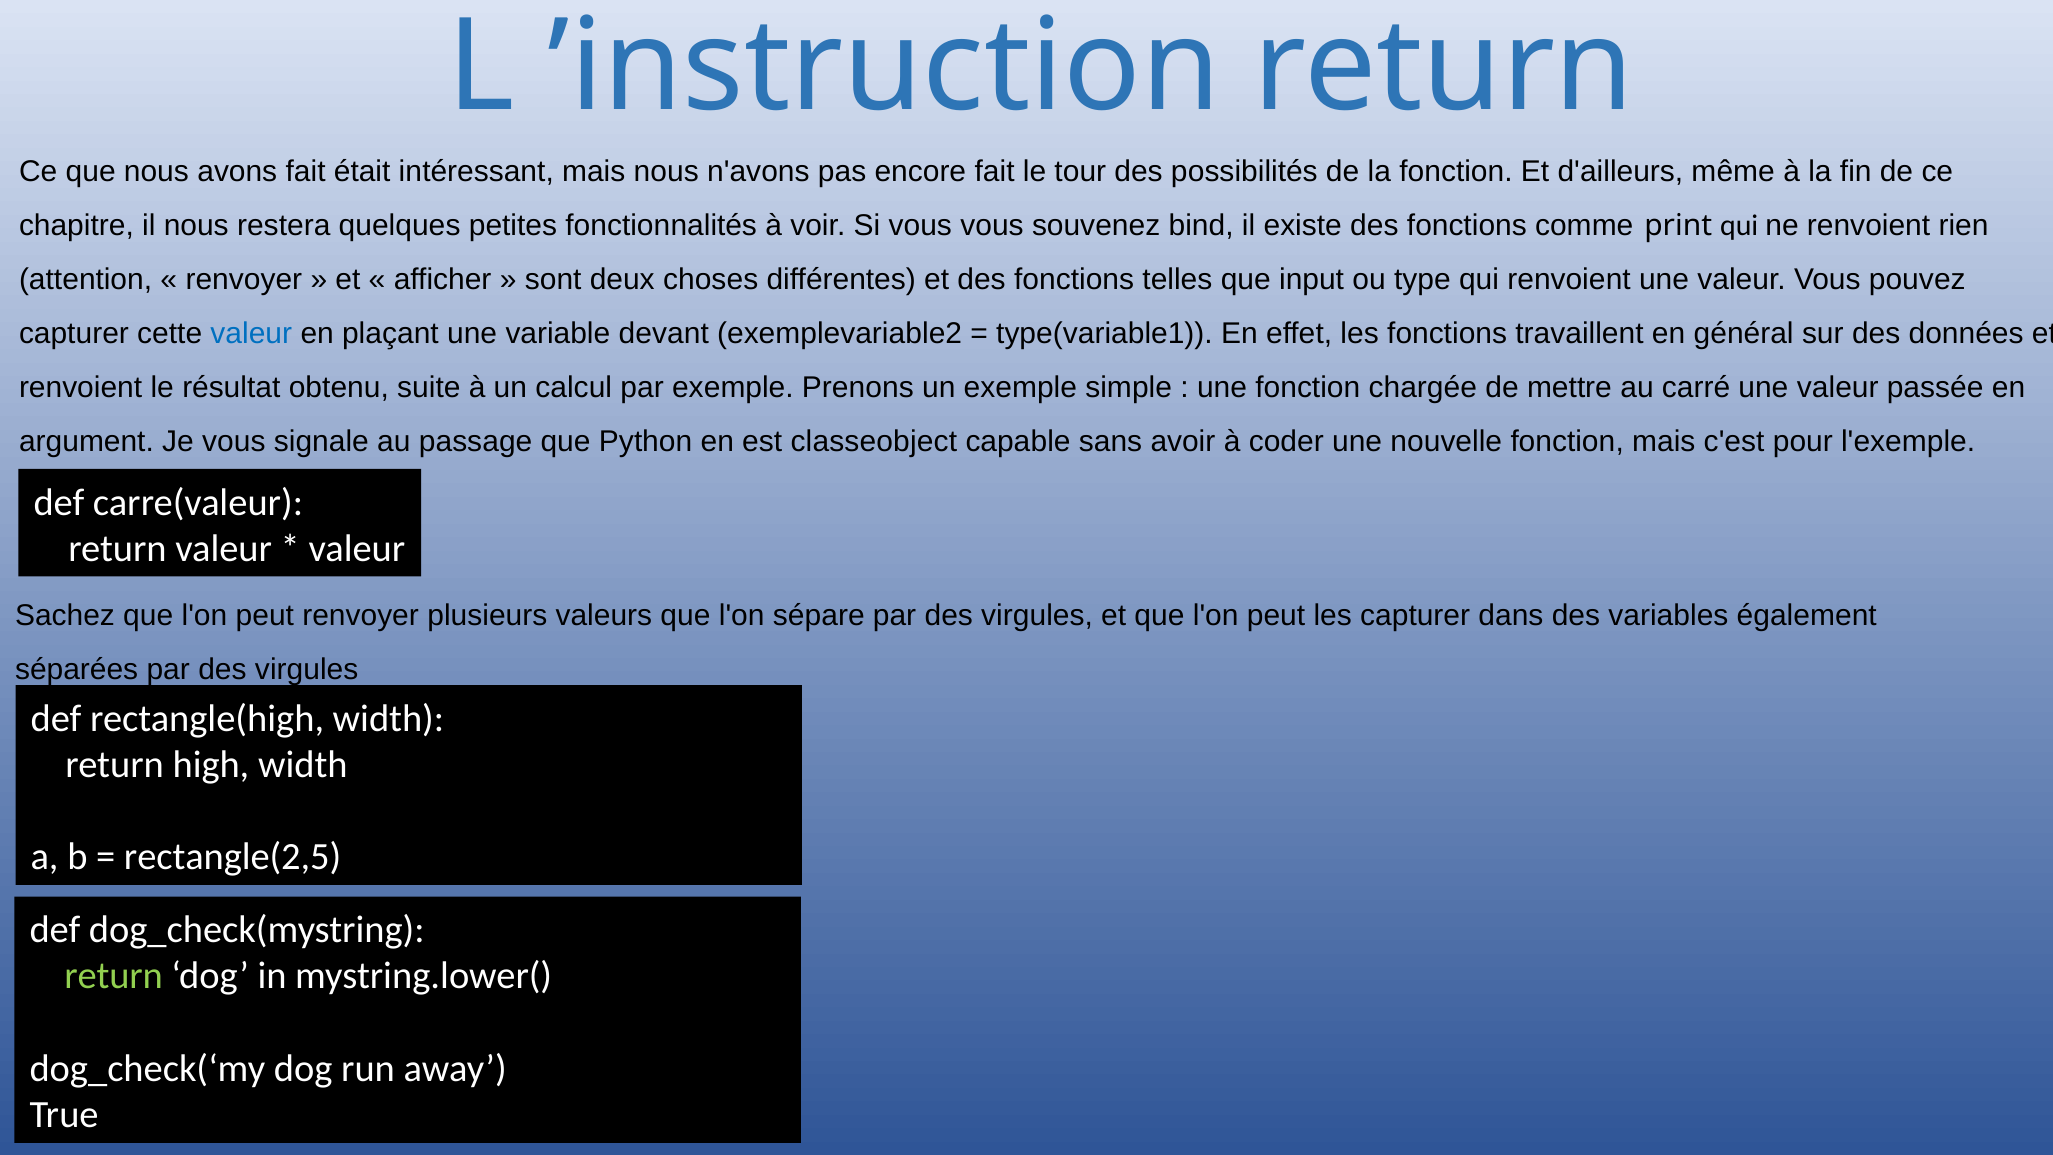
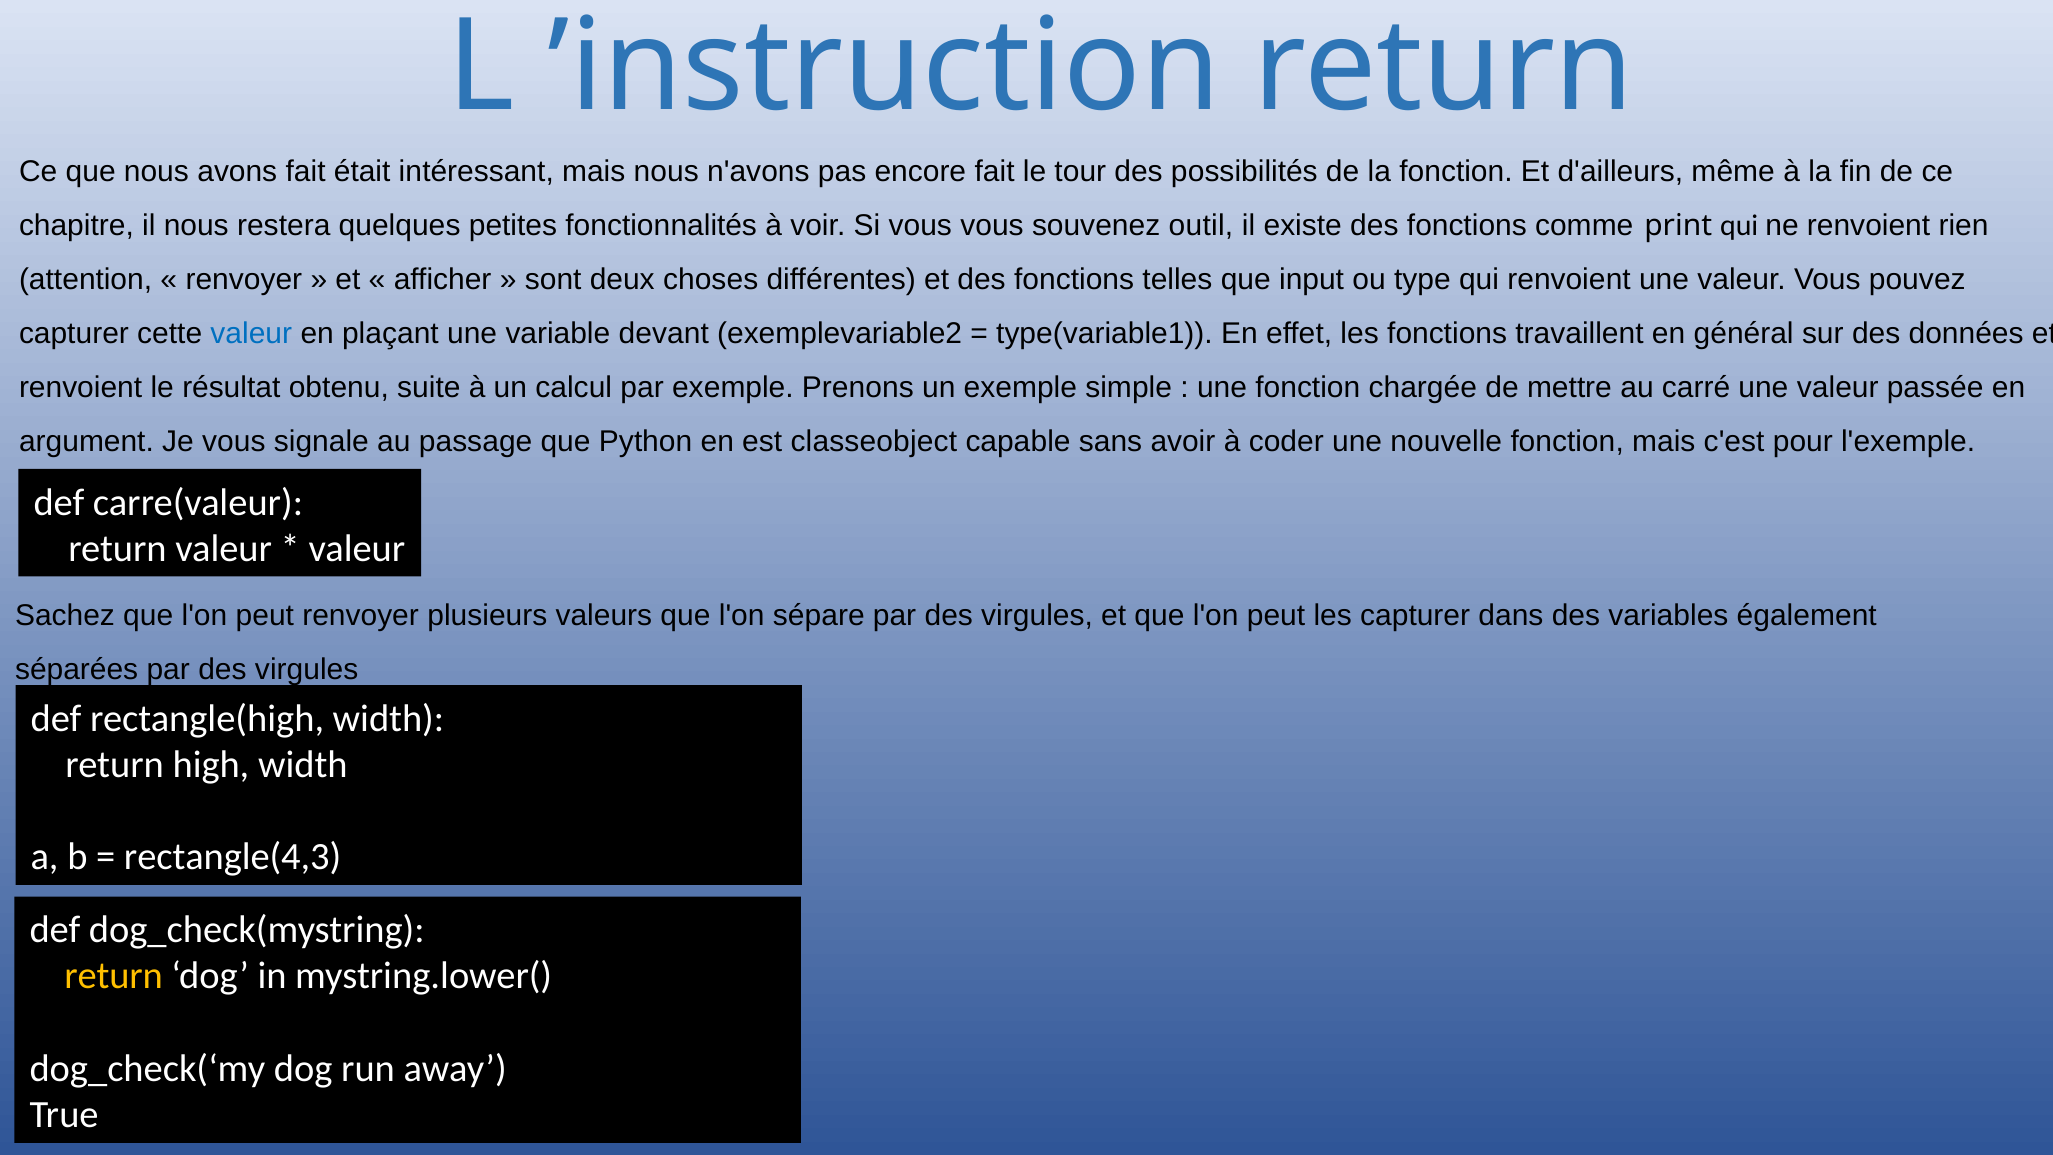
bind: bind -> outil
rectangle(2,5: rectangle(2,5 -> rectangle(4,3
return at (114, 976) colour: light green -> yellow
